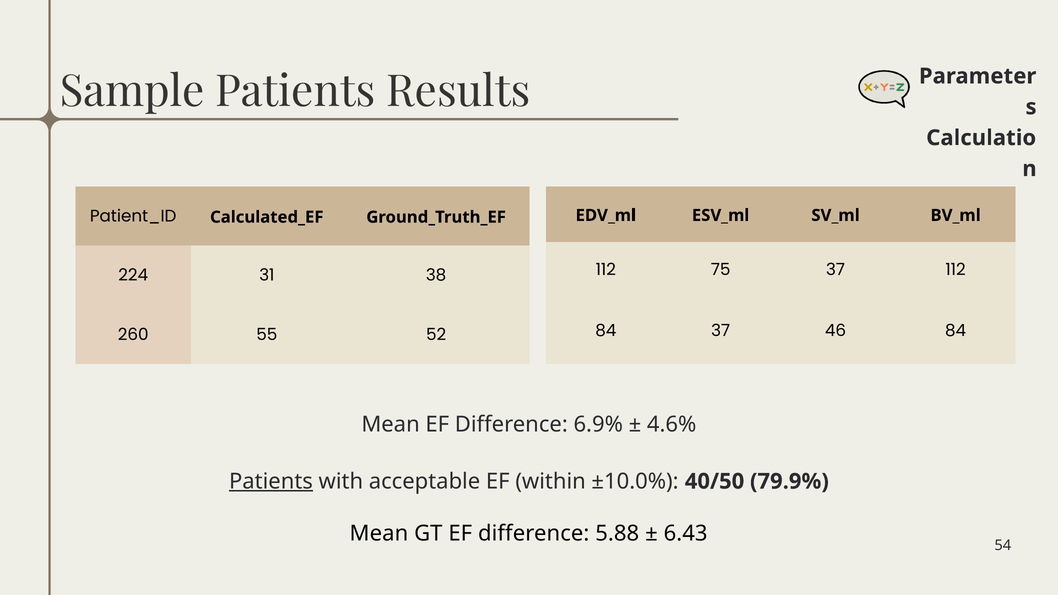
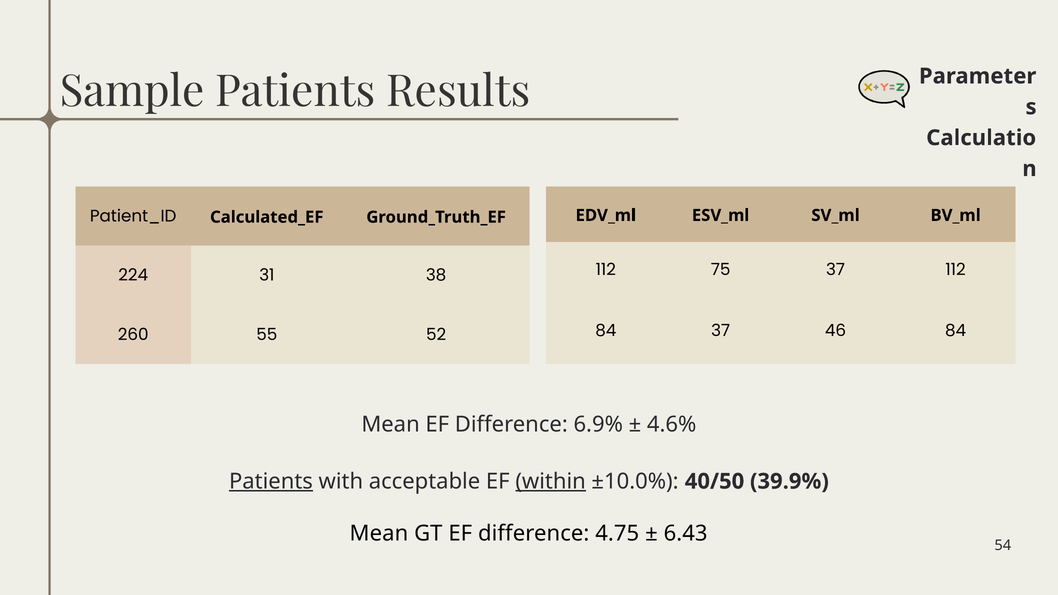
within underline: none -> present
79.9%: 79.9% -> 39.9%
5.88: 5.88 -> 4.75
